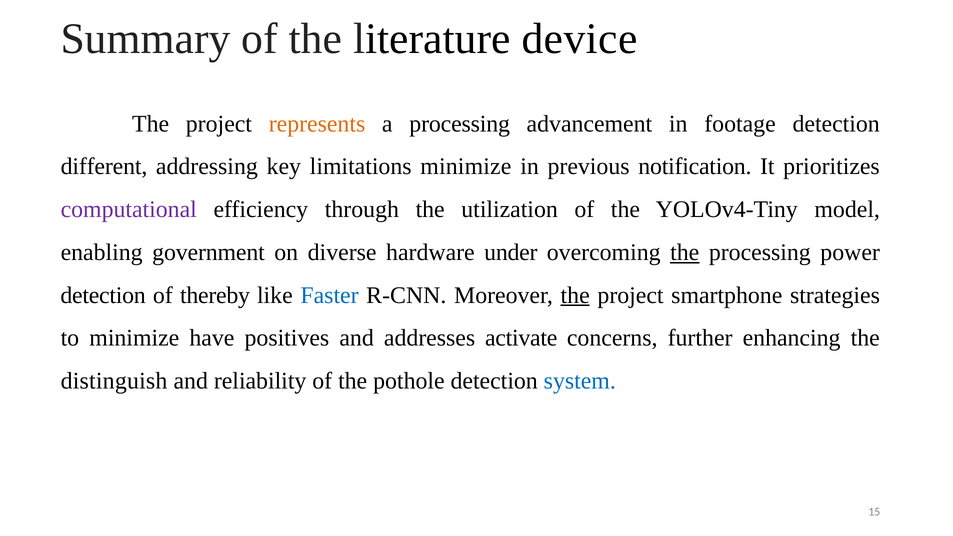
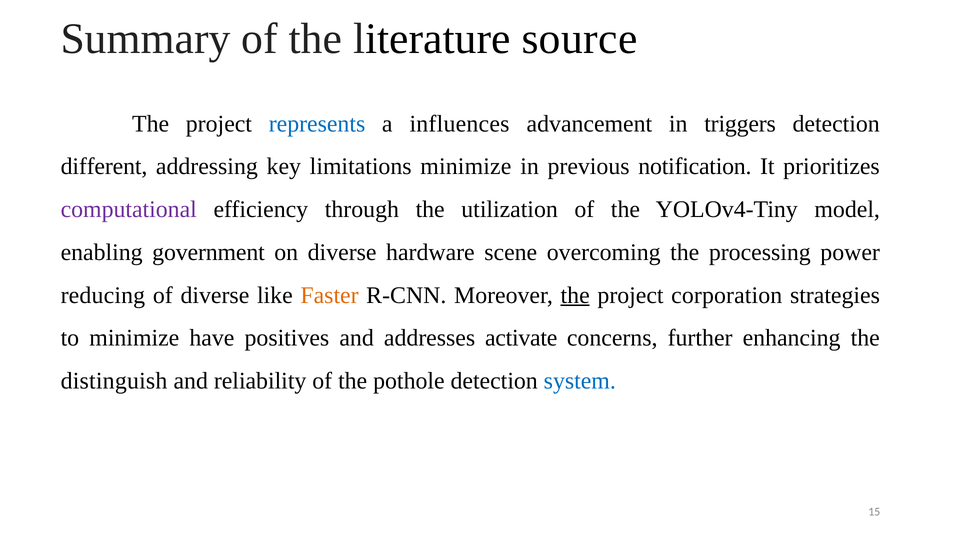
device: device -> source
represents colour: orange -> blue
a processing: processing -> influences
footage: footage -> triggers
under: under -> scene
the at (685, 252) underline: present -> none
detection at (103, 295): detection -> reducing
of thereby: thereby -> diverse
Faster colour: blue -> orange
smartphone: smartphone -> corporation
